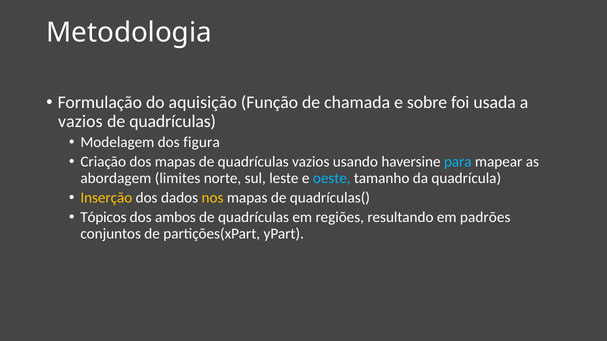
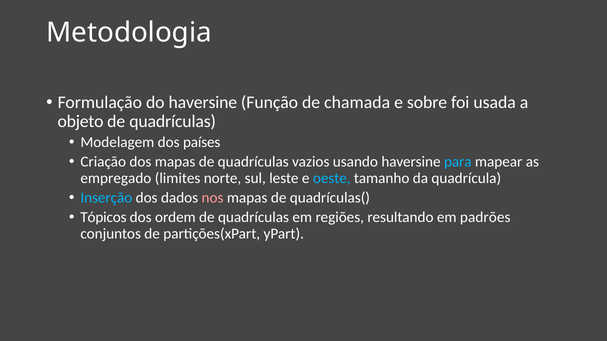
do aquisição: aquisição -> haversine
vazios at (80, 122): vazios -> objeto
figura: figura -> países
abordagem: abordagem -> empregado
Inserção colour: yellow -> light blue
nos colour: yellow -> pink
ambos: ambos -> ordem
